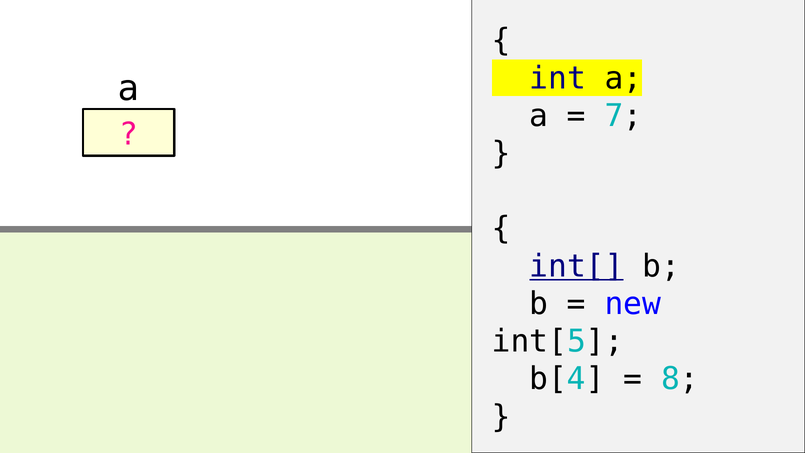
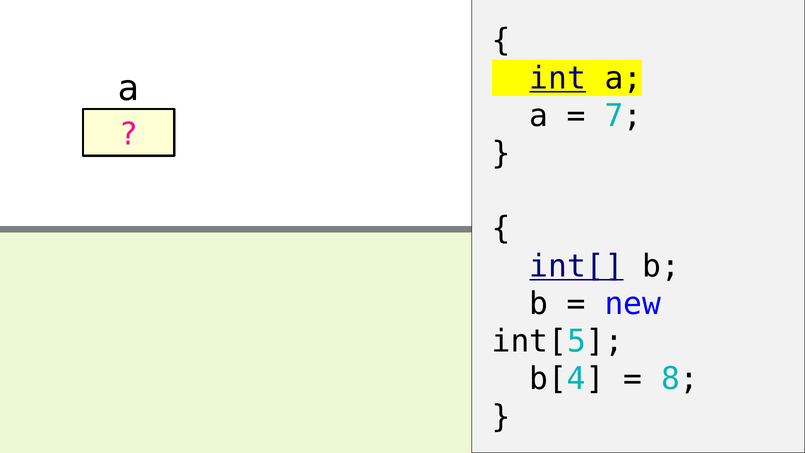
int underline: none -> present
